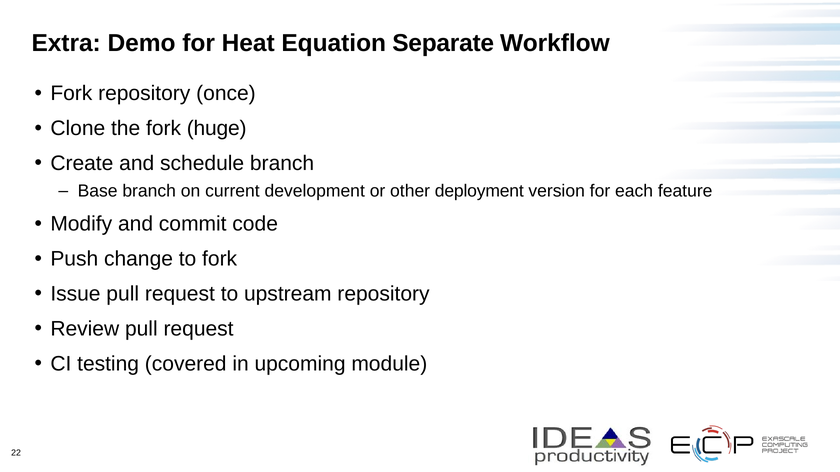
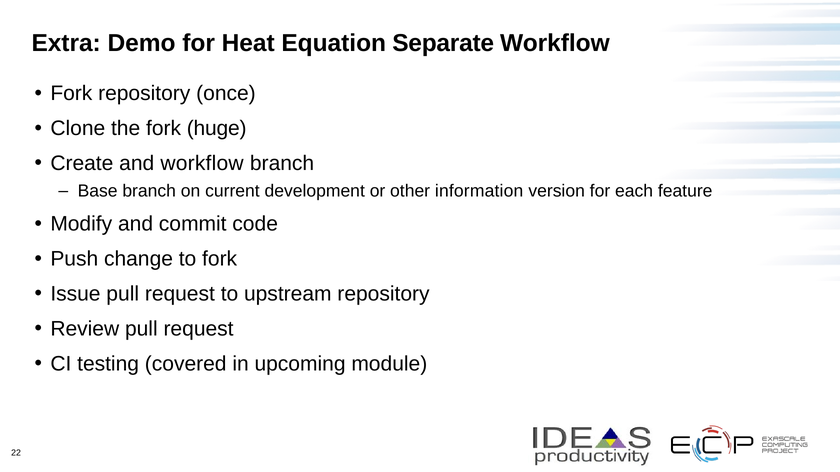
and schedule: schedule -> workflow
deployment: deployment -> information
